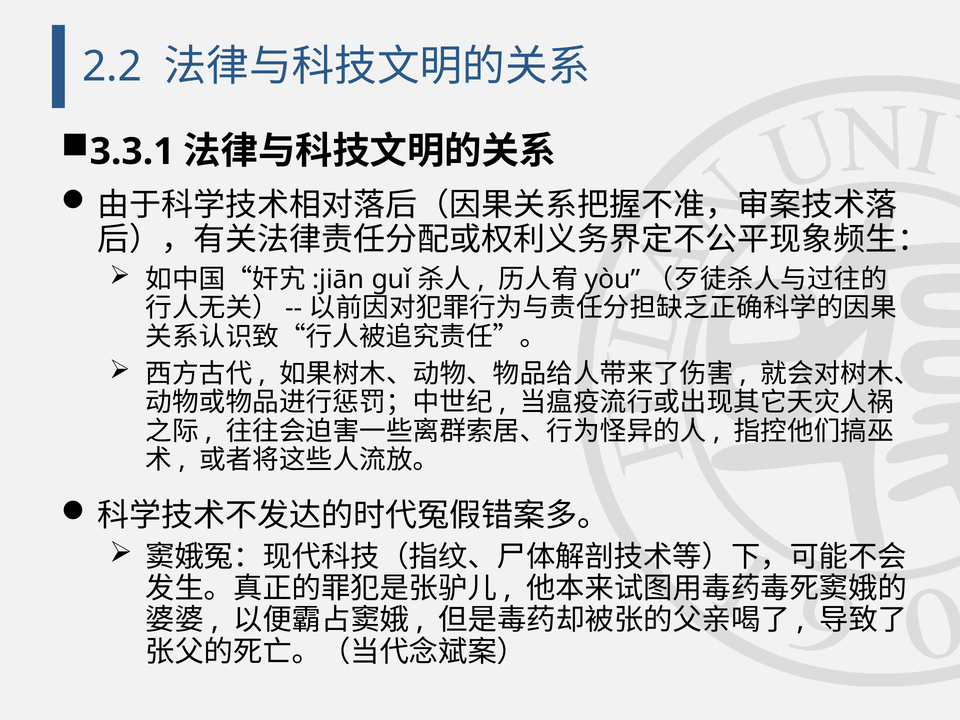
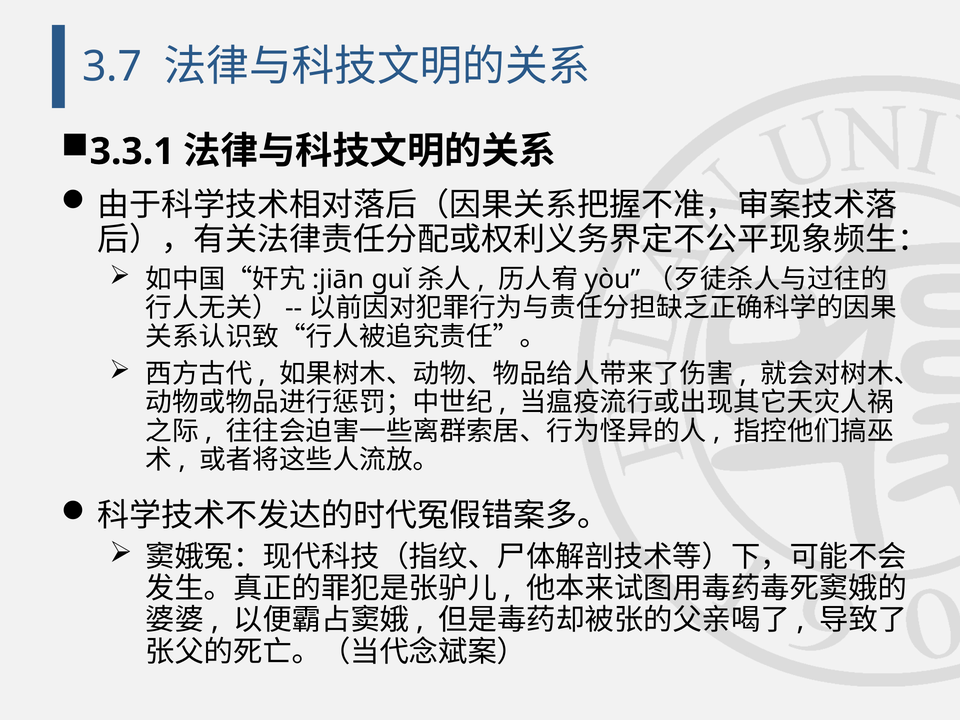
2.2: 2.2 -> 3.7
